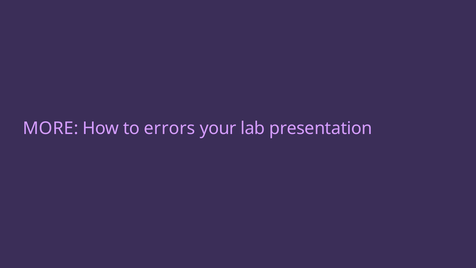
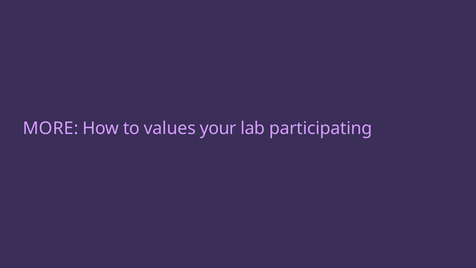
errors: errors -> values
presentation: presentation -> participating
